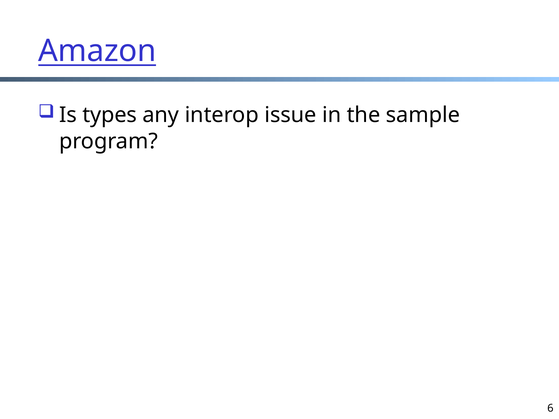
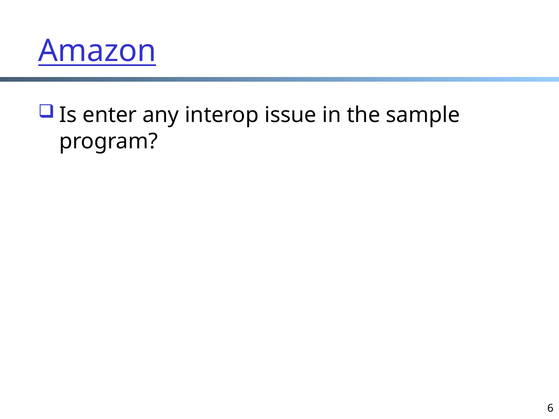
types: types -> enter
